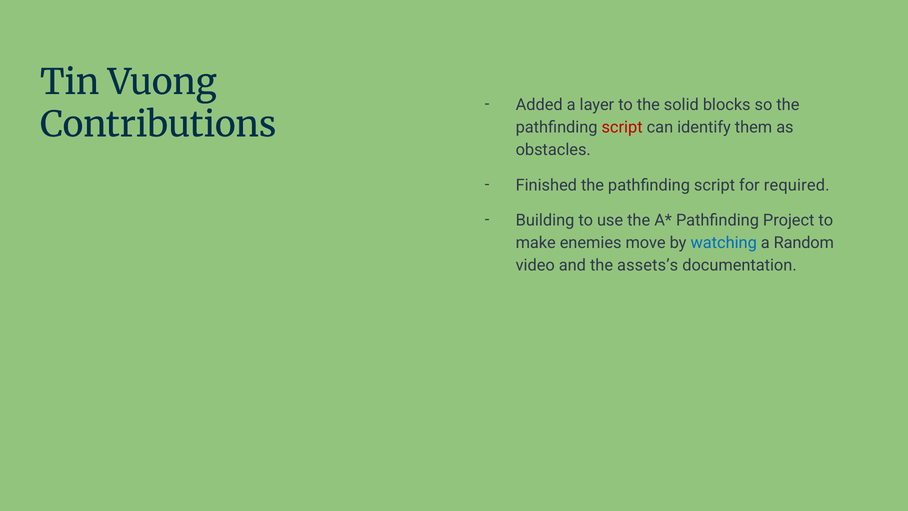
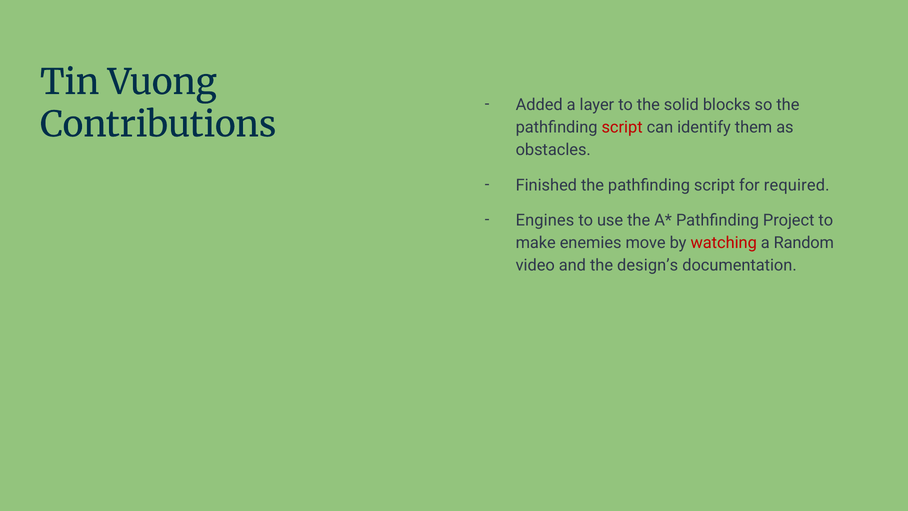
Building: Building -> Engines
watching colour: blue -> red
assets’s: assets’s -> design’s
